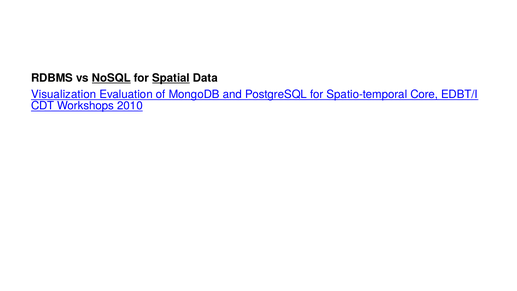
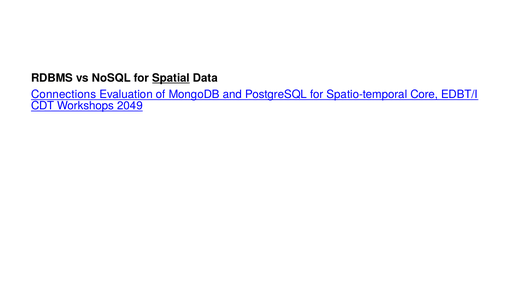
NoSQL underline: present -> none
Visualization: Visualization -> Connections
2010: 2010 -> 2049
